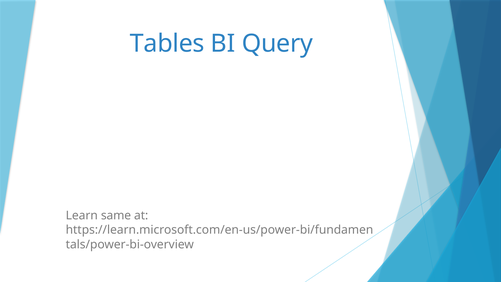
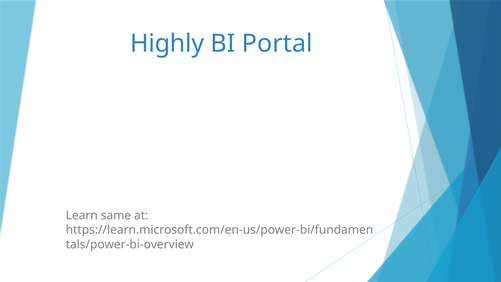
Tables: Tables -> Highly
Query: Query -> Portal
